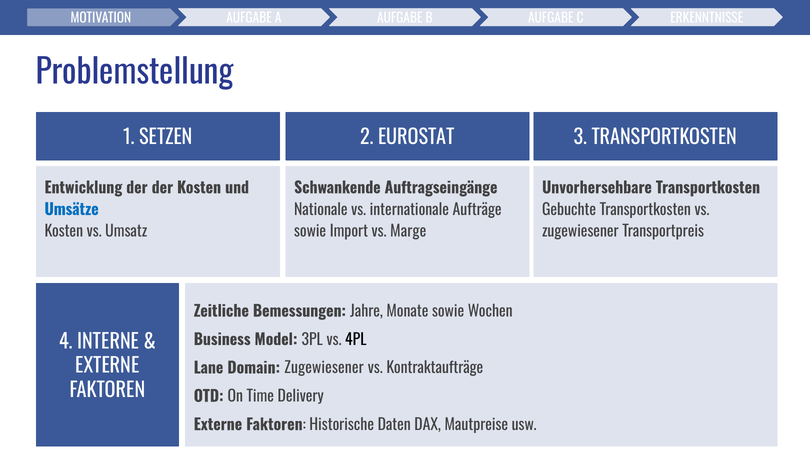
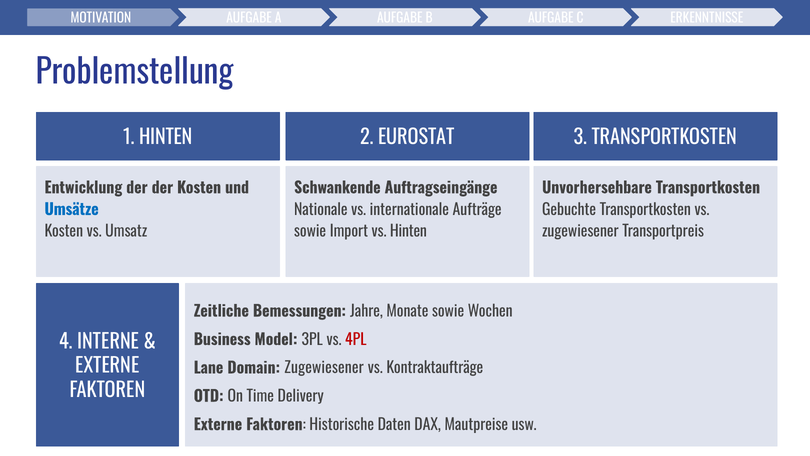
1 SETZEN: SETZEN -> HINTEN
vs Marge: Marge -> Hinten
4PL colour: black -> red
